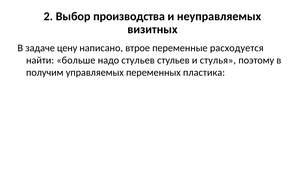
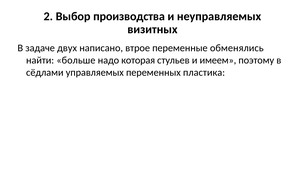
цену: цену -> двух
расходуется: расходуется -> обменялись
надо стульев: стульев -> которая
стулья: стулья -> имеем
получим: получим -> сёдлами
